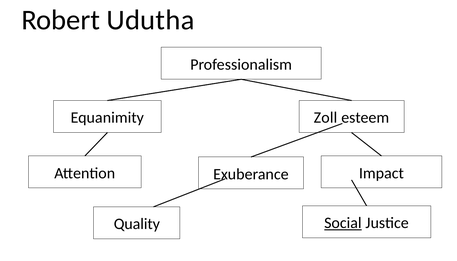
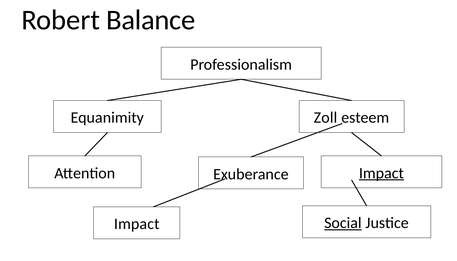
Udutha: Udutha -> Balance
Impact at (381, 173) underline: none -> present
Quality at (137, 224): Quality -> Impact
